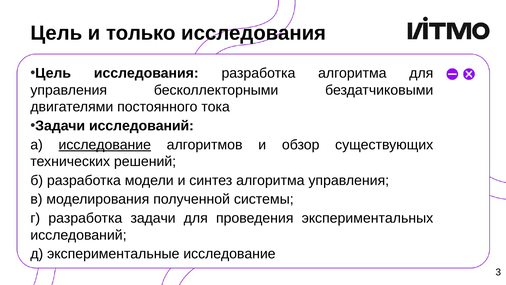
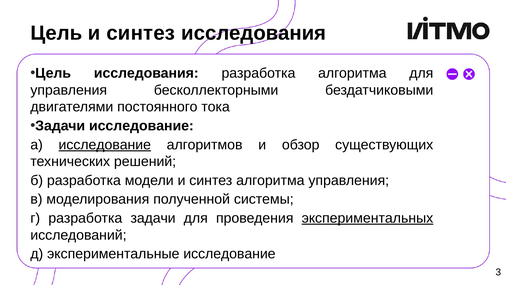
Цель и только: только -> синтез
Задачи исследований: исследований -> исследование
экспериментальных underline: none -> present
